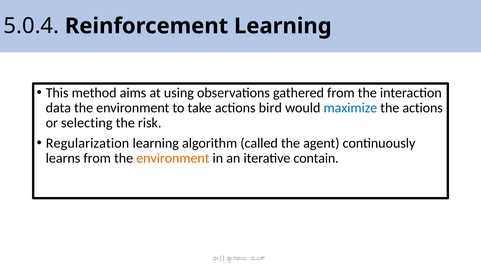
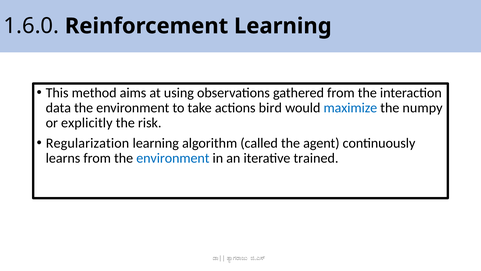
5.0.4: 5.0.4 -> 1.6.0
the actions: actions -> numpy
selecting: selecting -> explicitly
environment at (173, 158) colour: orange -> blue
contain: contain -> trained
